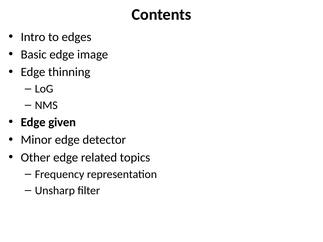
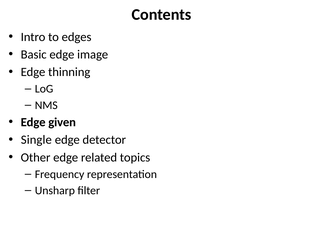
Minor: Minor -> Single
